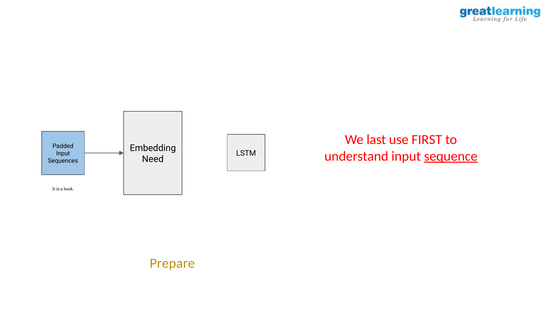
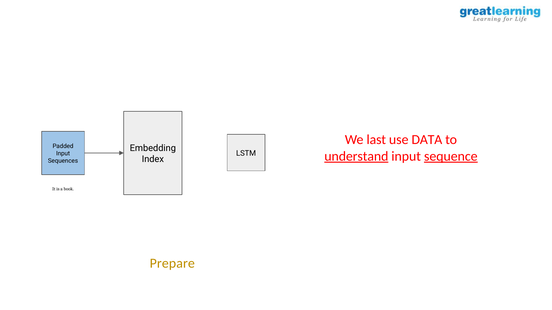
FIRST: FIRST -> DATA
understand underline: none -> present
Need: Need -> Index
